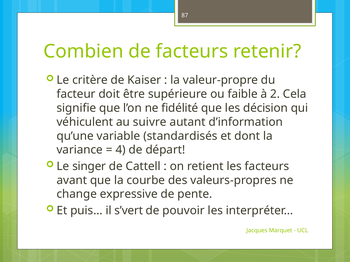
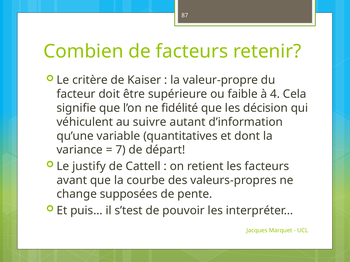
2: 2 -> 4
standardisés: standardisés -> quantitatives
4: 4 -> 7
singer: singer -> justify
expressive: expressive -> supposées
s’vert: s’vert -> s’test
